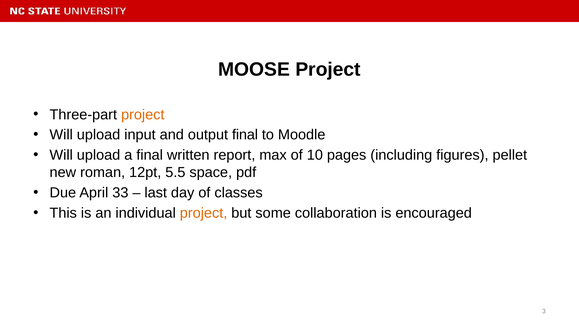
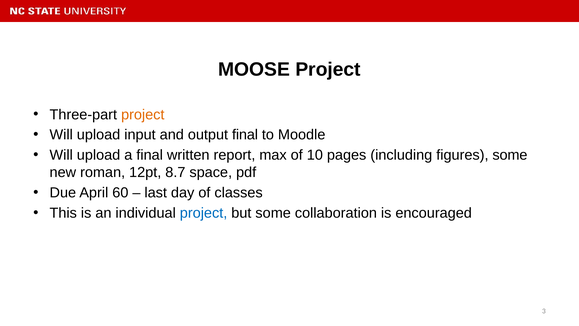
figures pellet: pellet -> some
5.5: 5.5 -> 8.7
33: 33 -> 60
project at (204, 213) colour: orange -> blue
